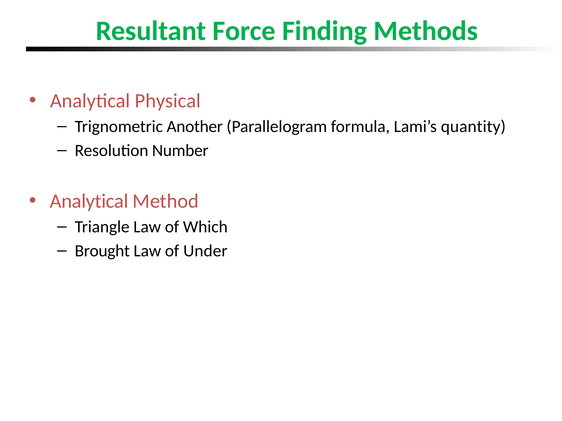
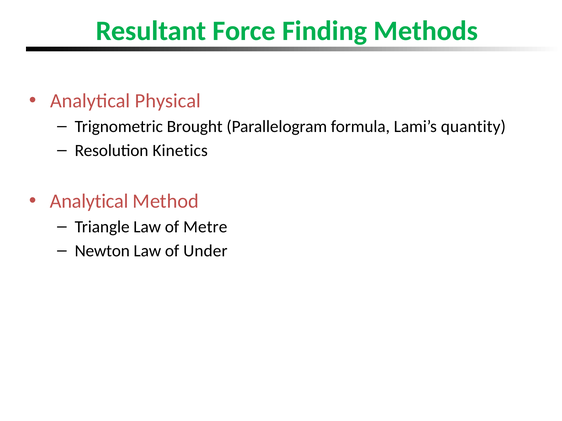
Another: Another -> Brought
Number: Number -> Kinetics
Which: Which -> Metre
Brought: Brought -> Newton
